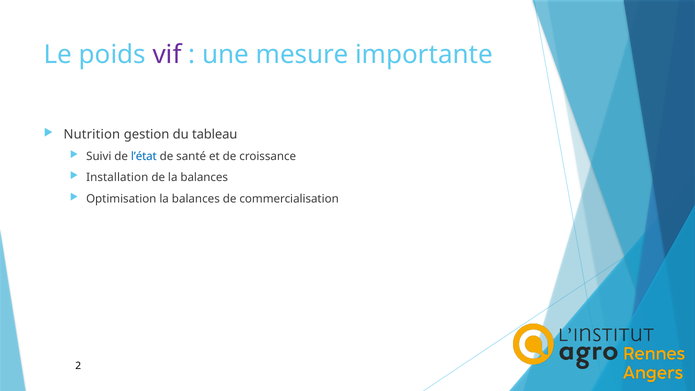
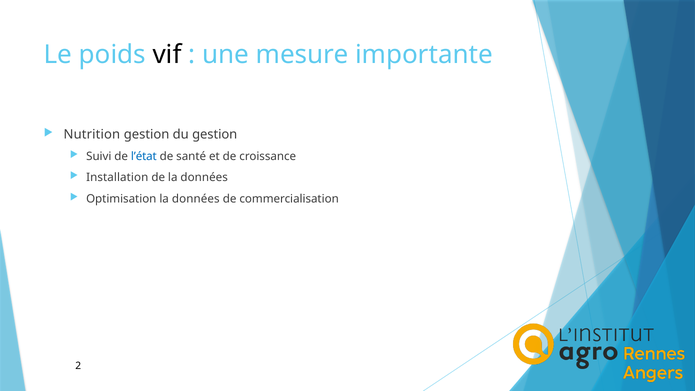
vif colour: purple -> black
du tableau: tableau -> gestion
de la balances: balances -> données
Optimisation la balances: balances -> données
